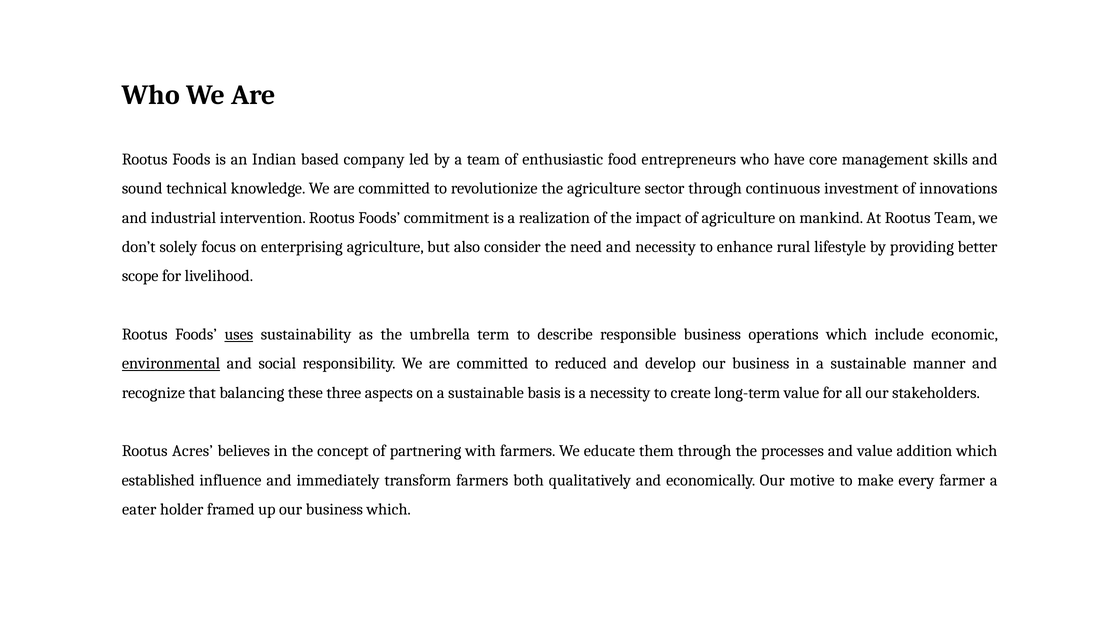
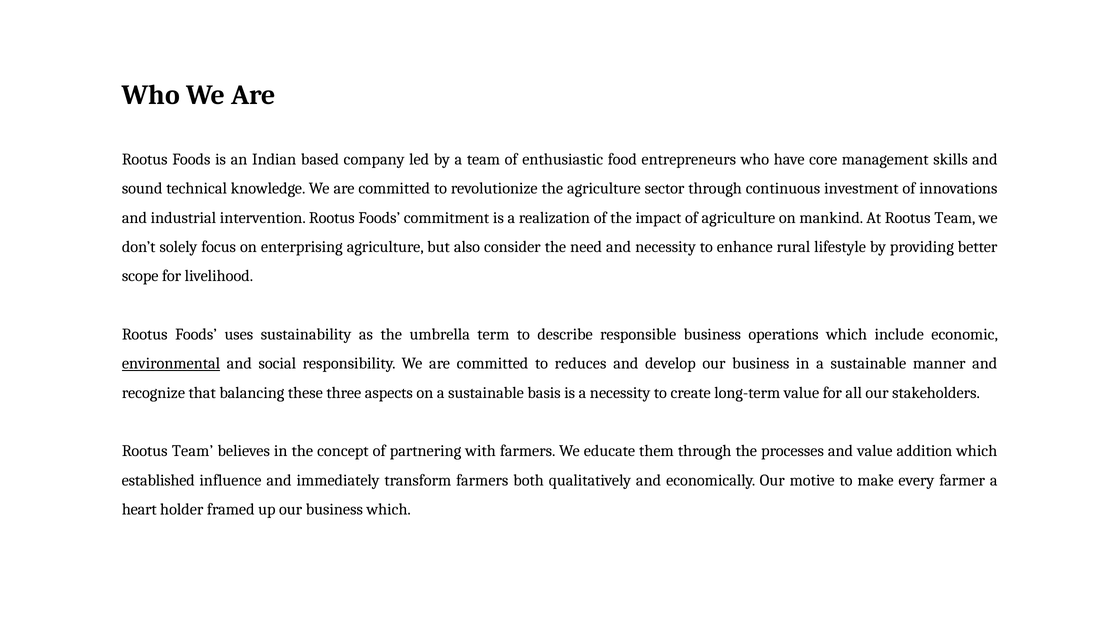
uses underline: present -> none
reduced: reduced -> reduces
Acres at (193, 451): Acres -> Team
eater: eater -> heart
